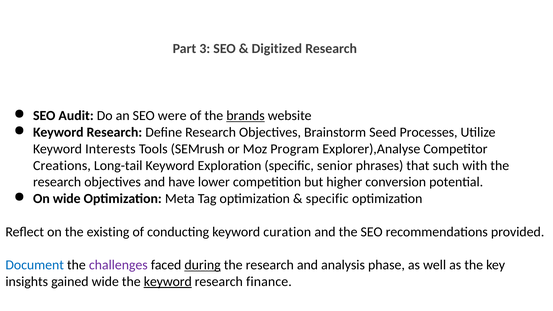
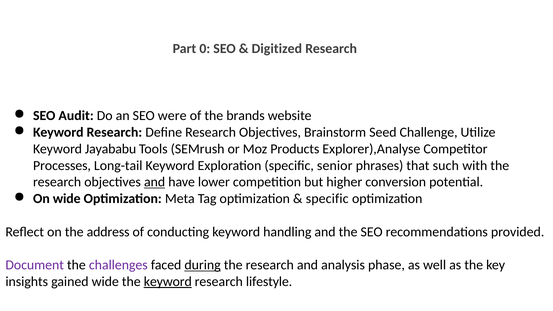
3: 3 -> 0
brands underline: present -> none
Processes: Processes -> Challenge
Interests: Interests -> Jayababu
Program: Program -> Products
Creations: Creations -> Processes
and at (155, 182) underline: none -> present
existing: existing -> address
curation: curation -> handling
Document colour: blue -> purple
finance: finance -> lifestyle
